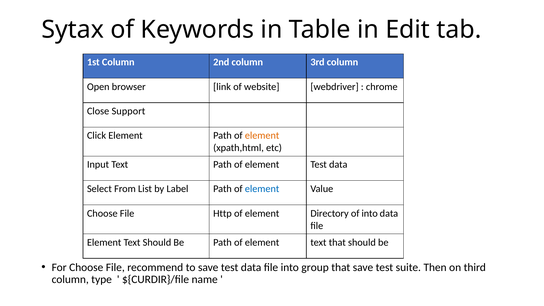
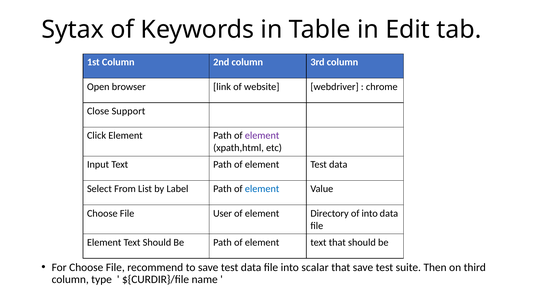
element at (262, 135) colour: orange -> purple
Http: Http -> User
group: group -> scalar
